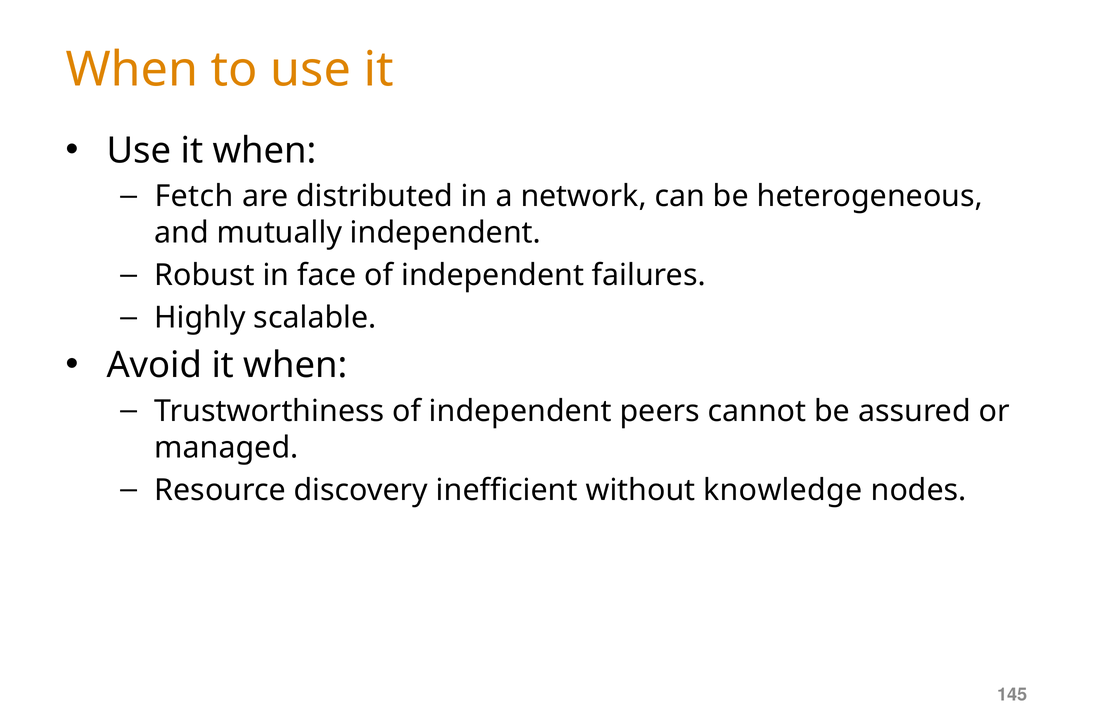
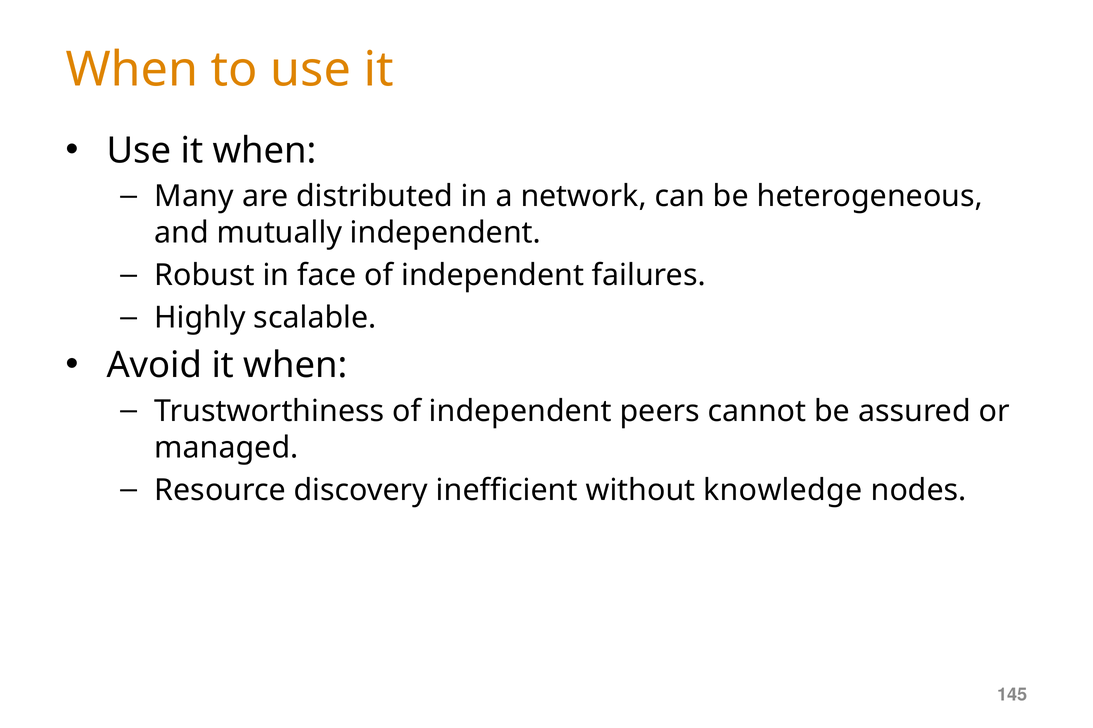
Fetch: Fetch -> Many
